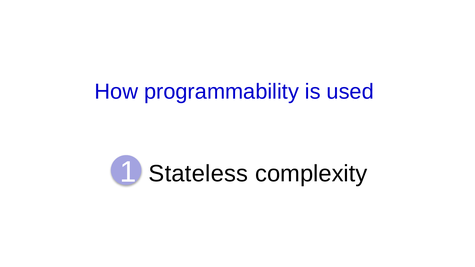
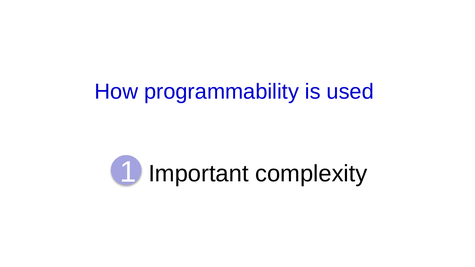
Stateless: Stateless -> Important
